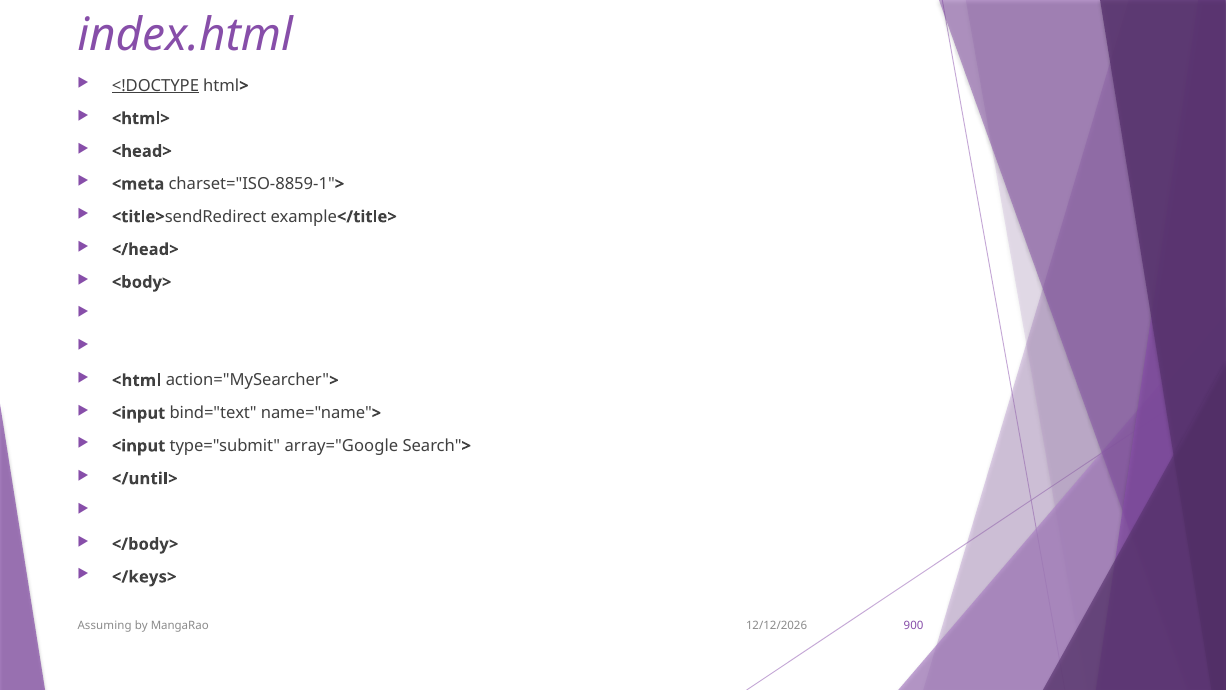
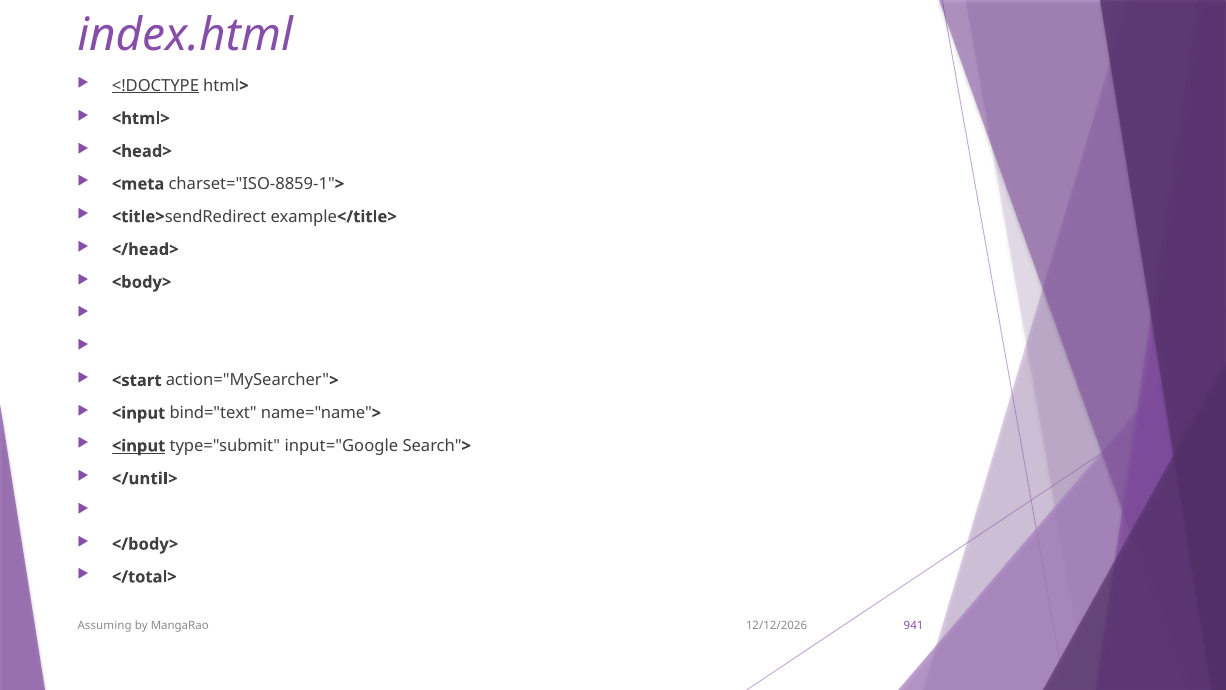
<html: <html -> <start
<input at (139, 446) underline: none -> present
array="Google: array="Google -> input="Google
</keys>: </keys> -> </total>
900: 900 -> 941
